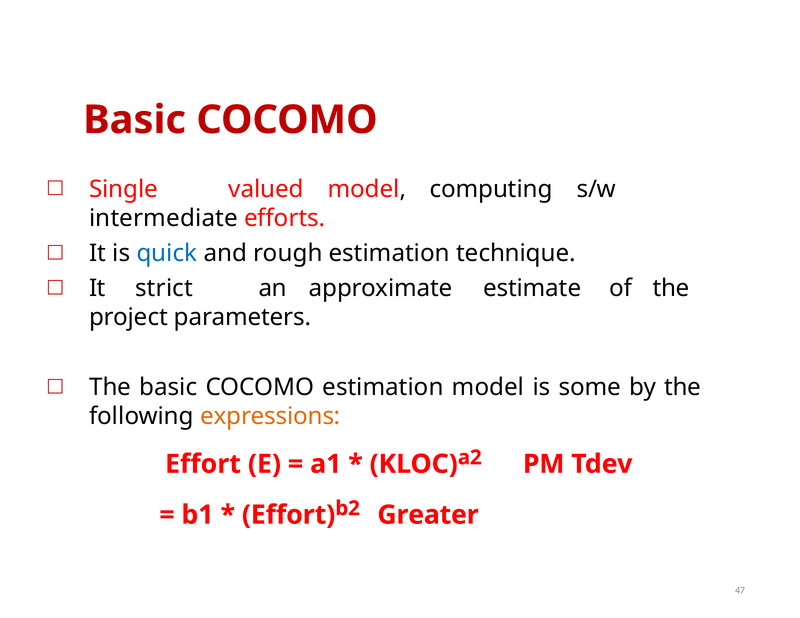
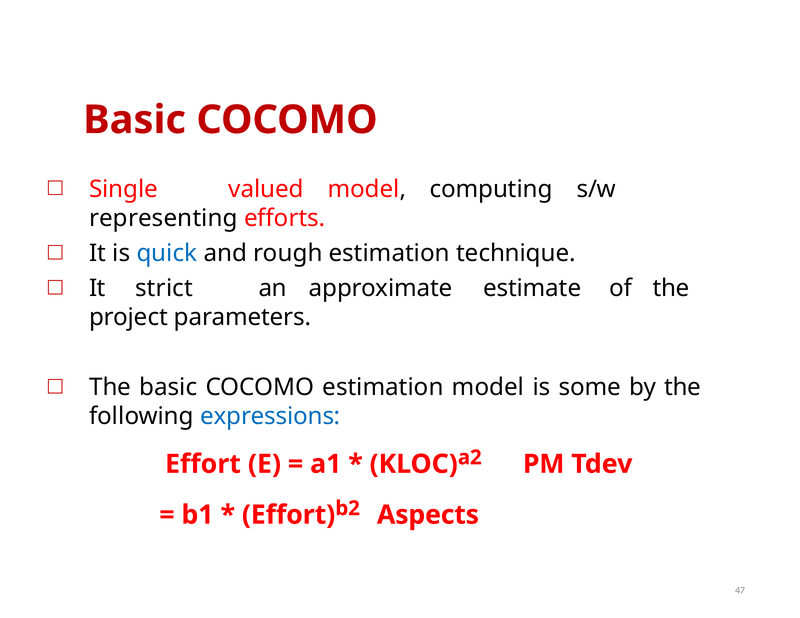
intermediate: intermediate -> representing
expressions colour: orange -> blue
Greater: Greater -> Aspects
